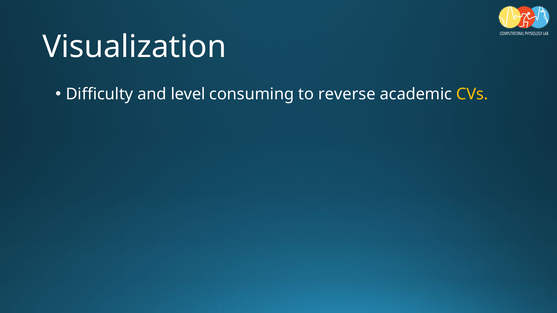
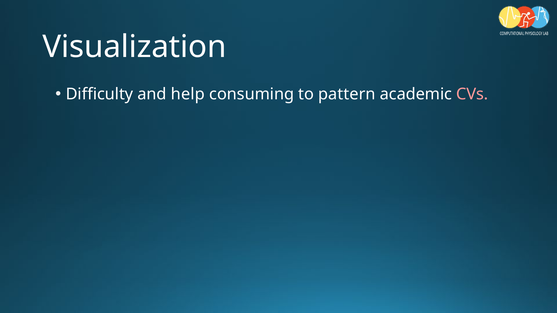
level: level -> help
reverse: reverse -> pattern
CVs colour: yellow -> pink
